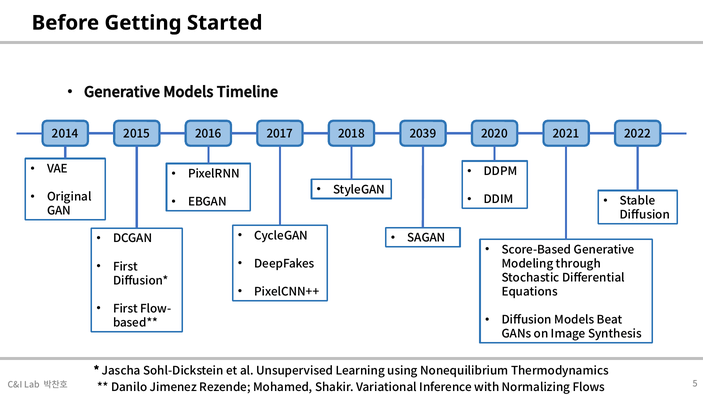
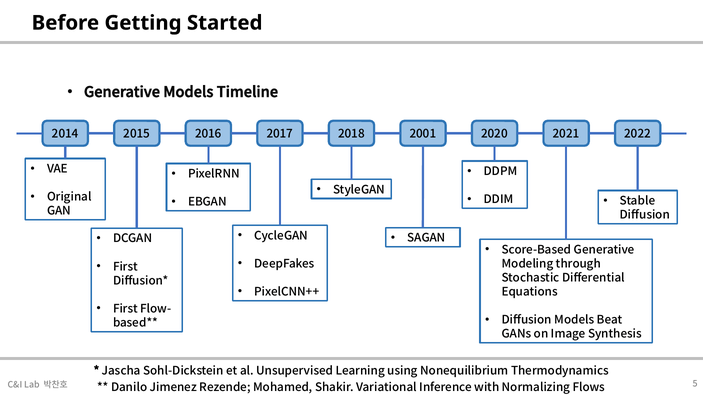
2039: 2039 -> 2001
